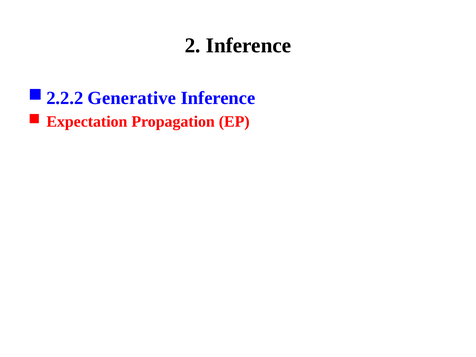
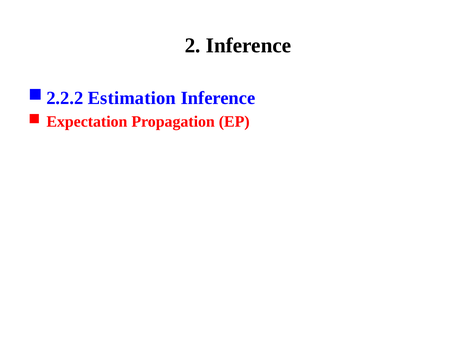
Generative: Generative -> Estimation
